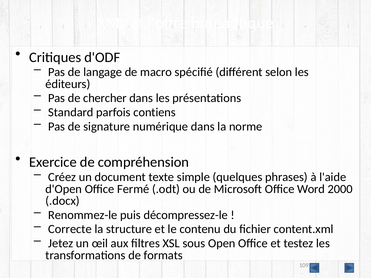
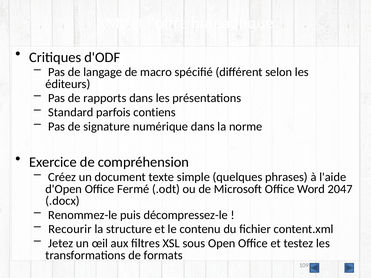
chercher: chercher -> rapports
2000: 2000 -> 2047
Correcte: Correcte -> Recourir
